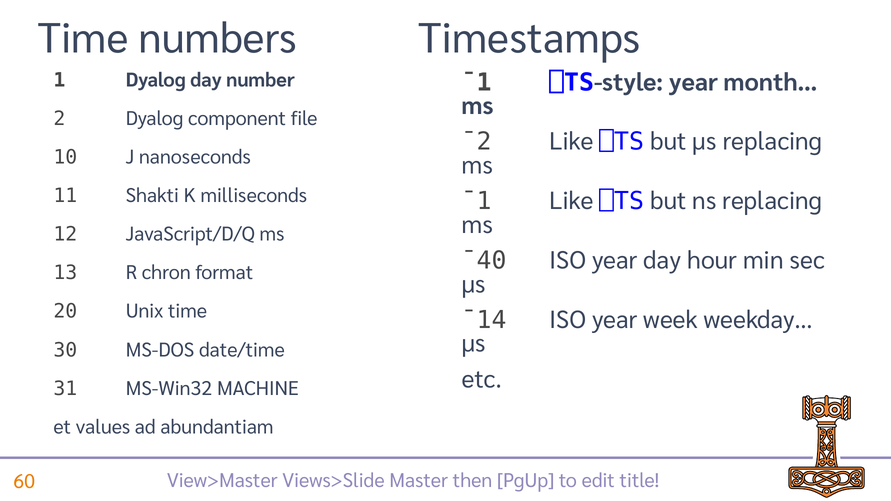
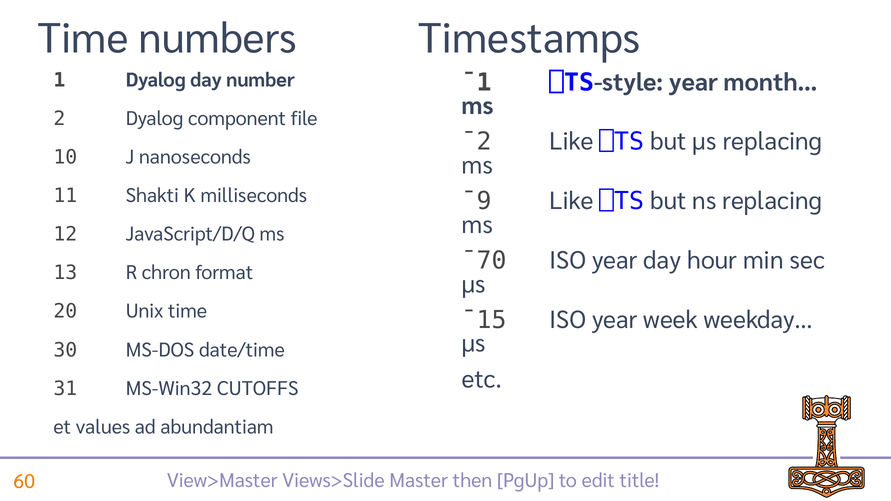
¯1 at (477, 201): ¯1 -> ¯9
¯40: ¯40 -> ¯70
¯14: ¯14 -> ¯15
MACHINE: MACHINE -> CUTOFFS
